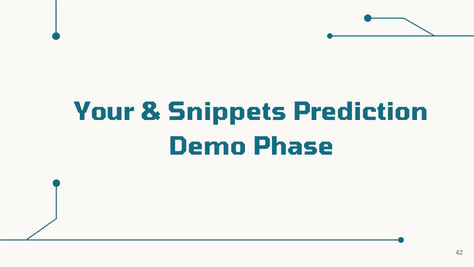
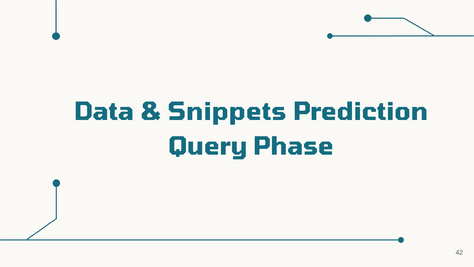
Your: Your -> Data
Demo: Demo -> Query
